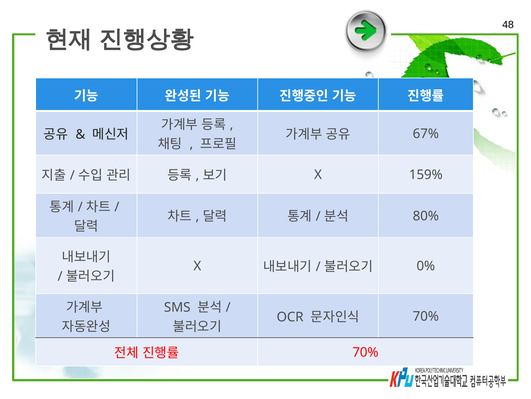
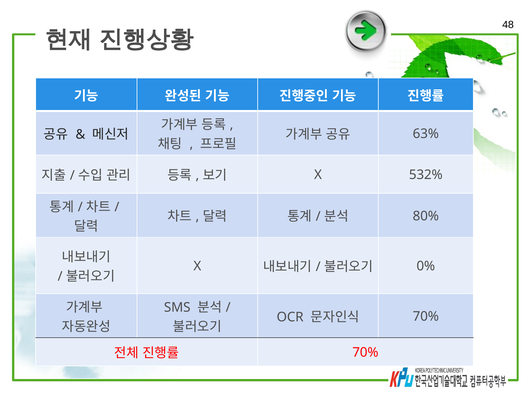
67%: 67% -> 63%
159%: 159% -> 532%
